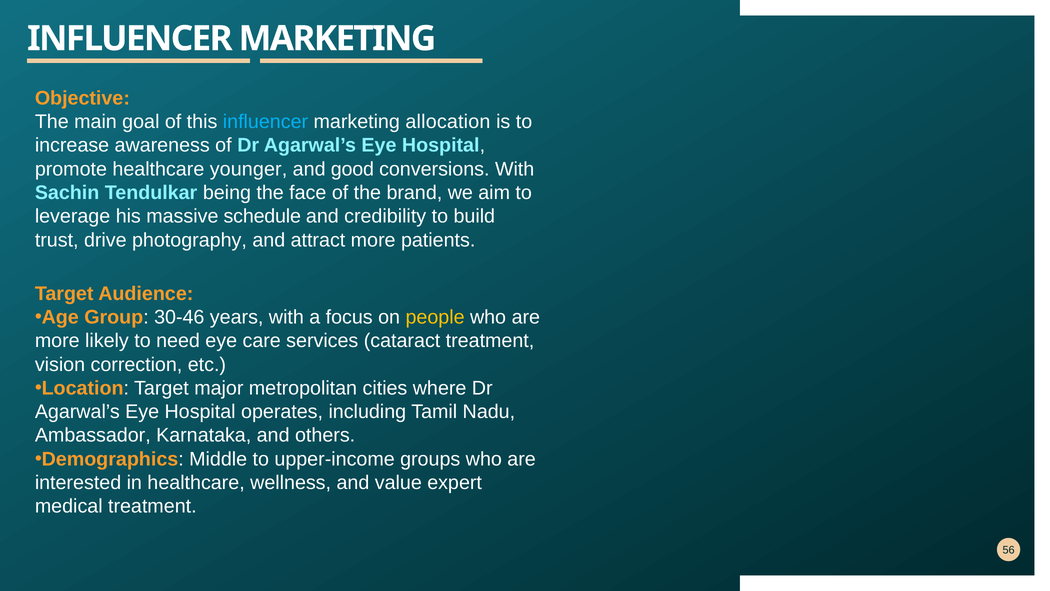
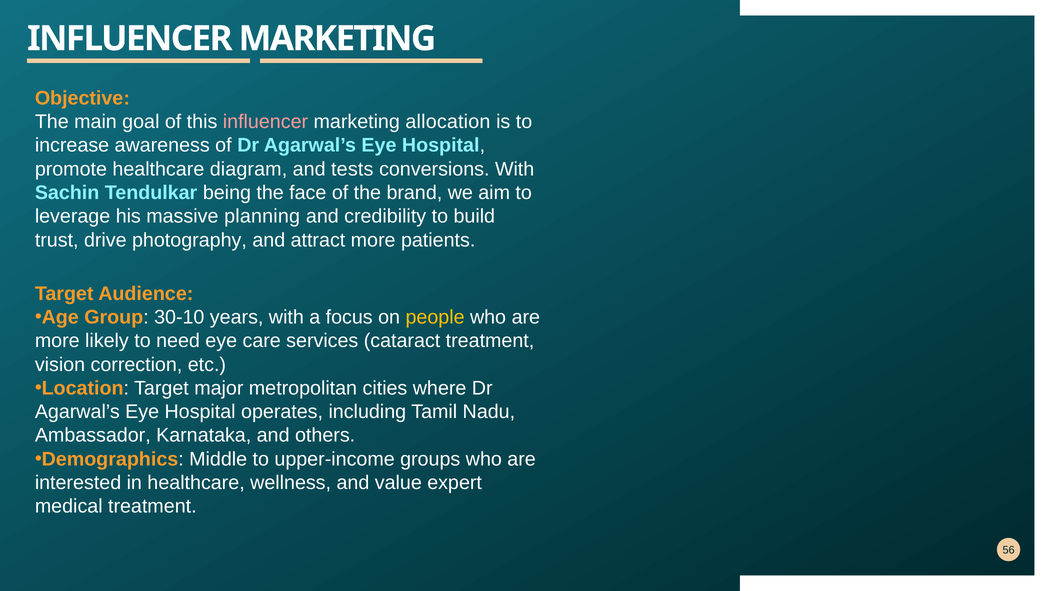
influencer at (266, 122) colour: light blue -> pink
younger: younger -> diagram
good: good -> tests
schedule: schedule -> planning
30-46: 30-46 -> 30-10
